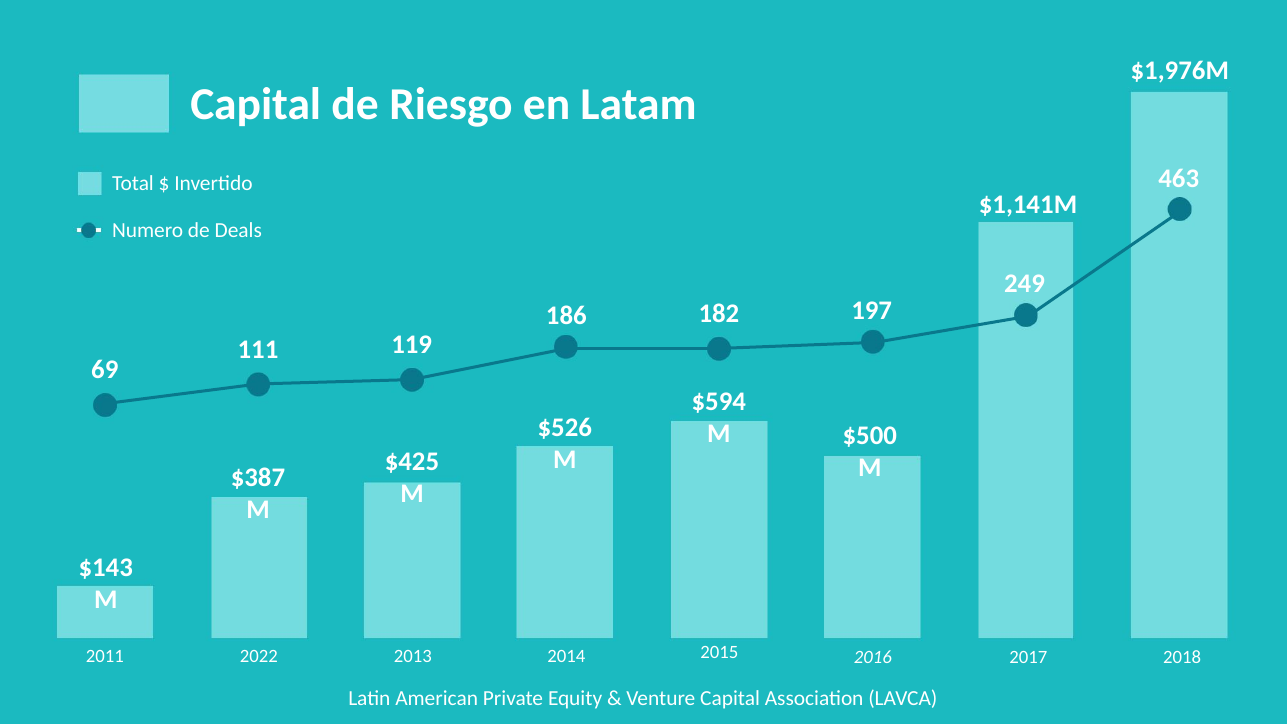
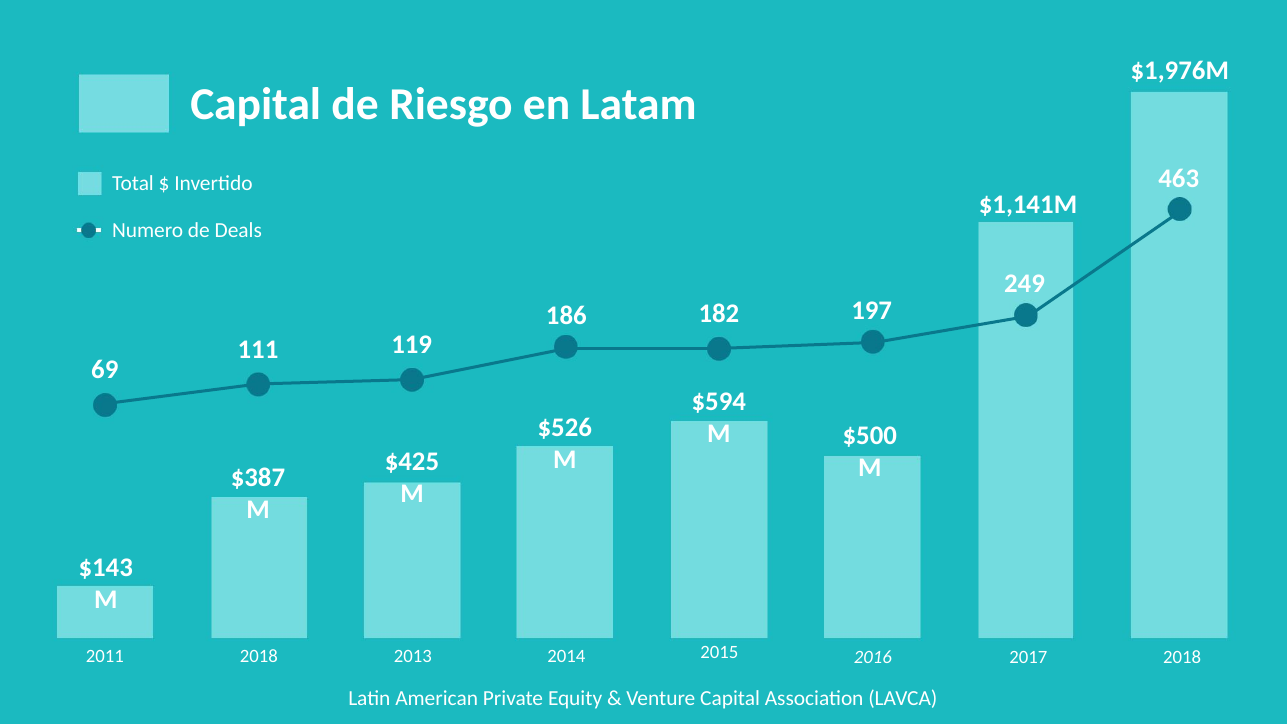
2011 2022: 2022 -> 2018
